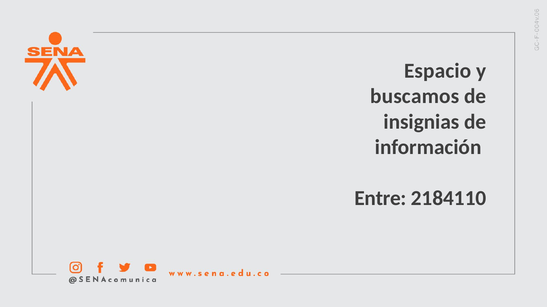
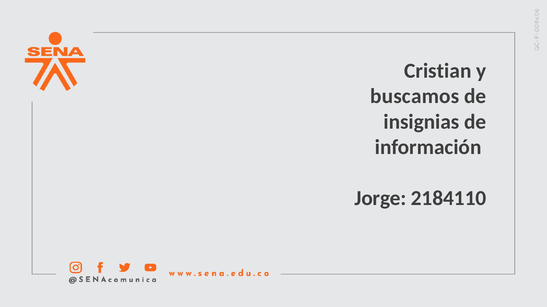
Espacio: Espacio -> Cristian
Entre: Entre -> Jorge
